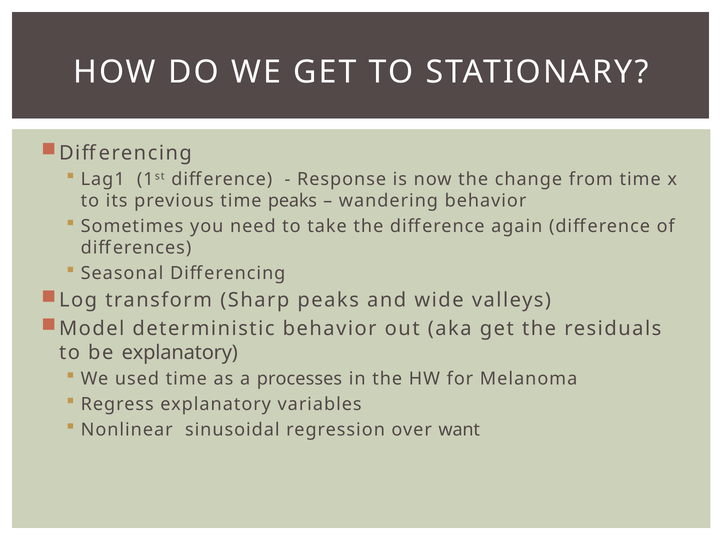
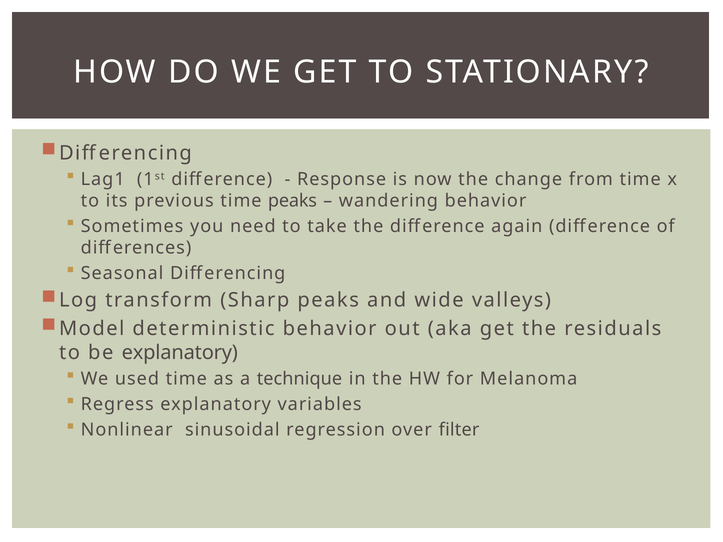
processes: processes -> technique
want: want -> filter
